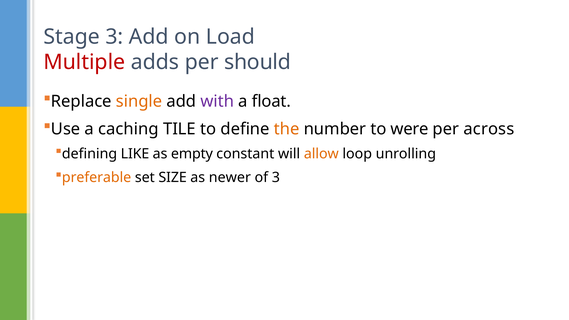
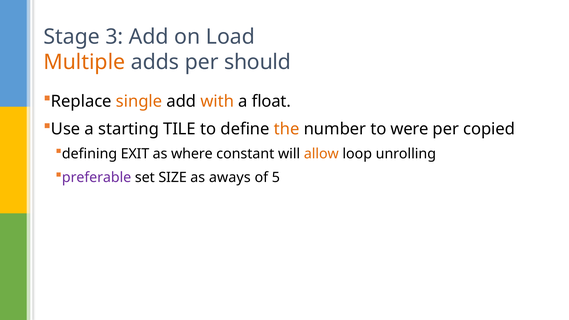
Multiple colour: red -> orange
with colour: purple -> orange
caching: caching -> starting
across: across -> copied
LIKE: LIKE -> EXIT
empty: empty -> where
preferable colour: orange -> purple
newer: newer -> aways
of 3: 3 -> 5
